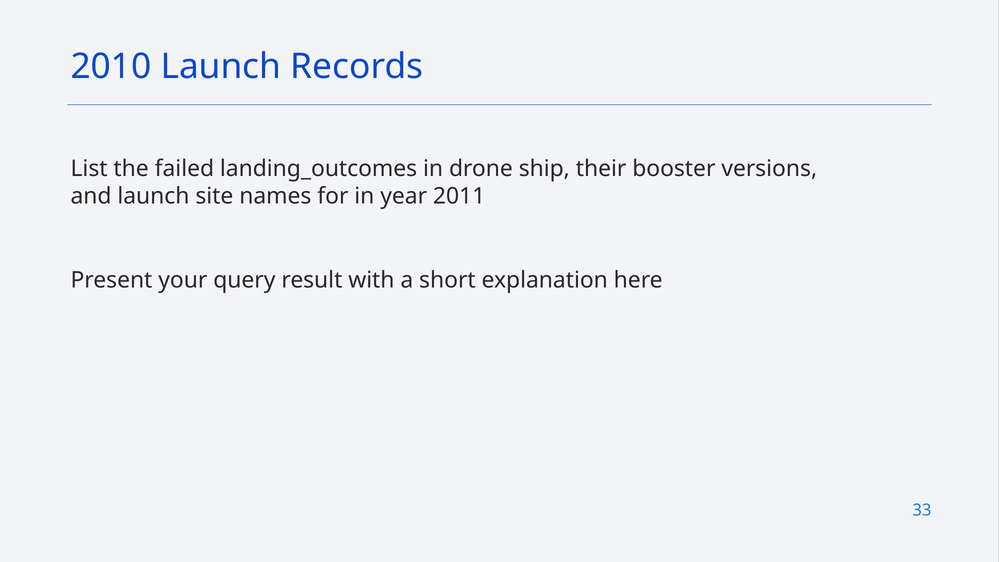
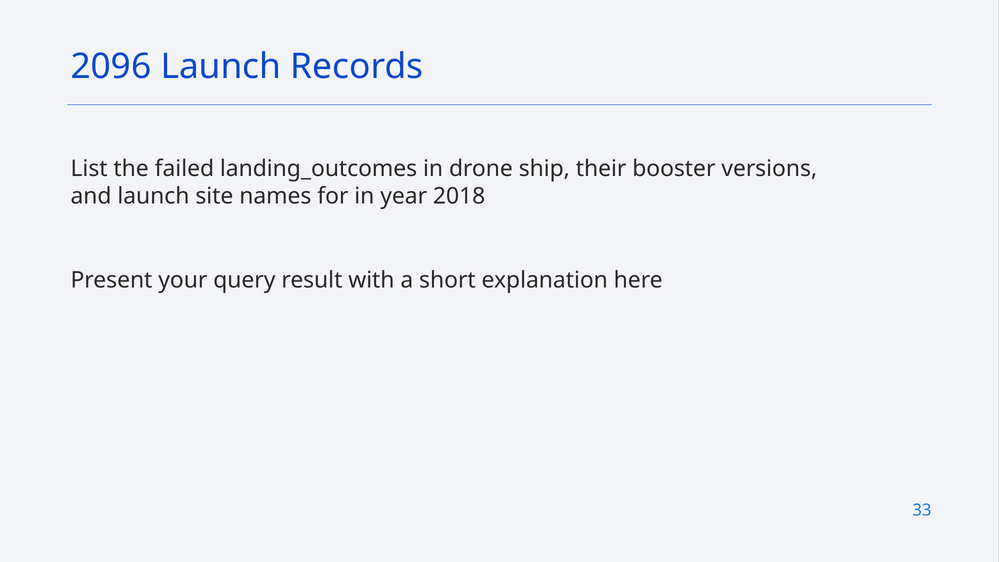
2010: 2010 -> 2096
2011: 2011 -> 2018
